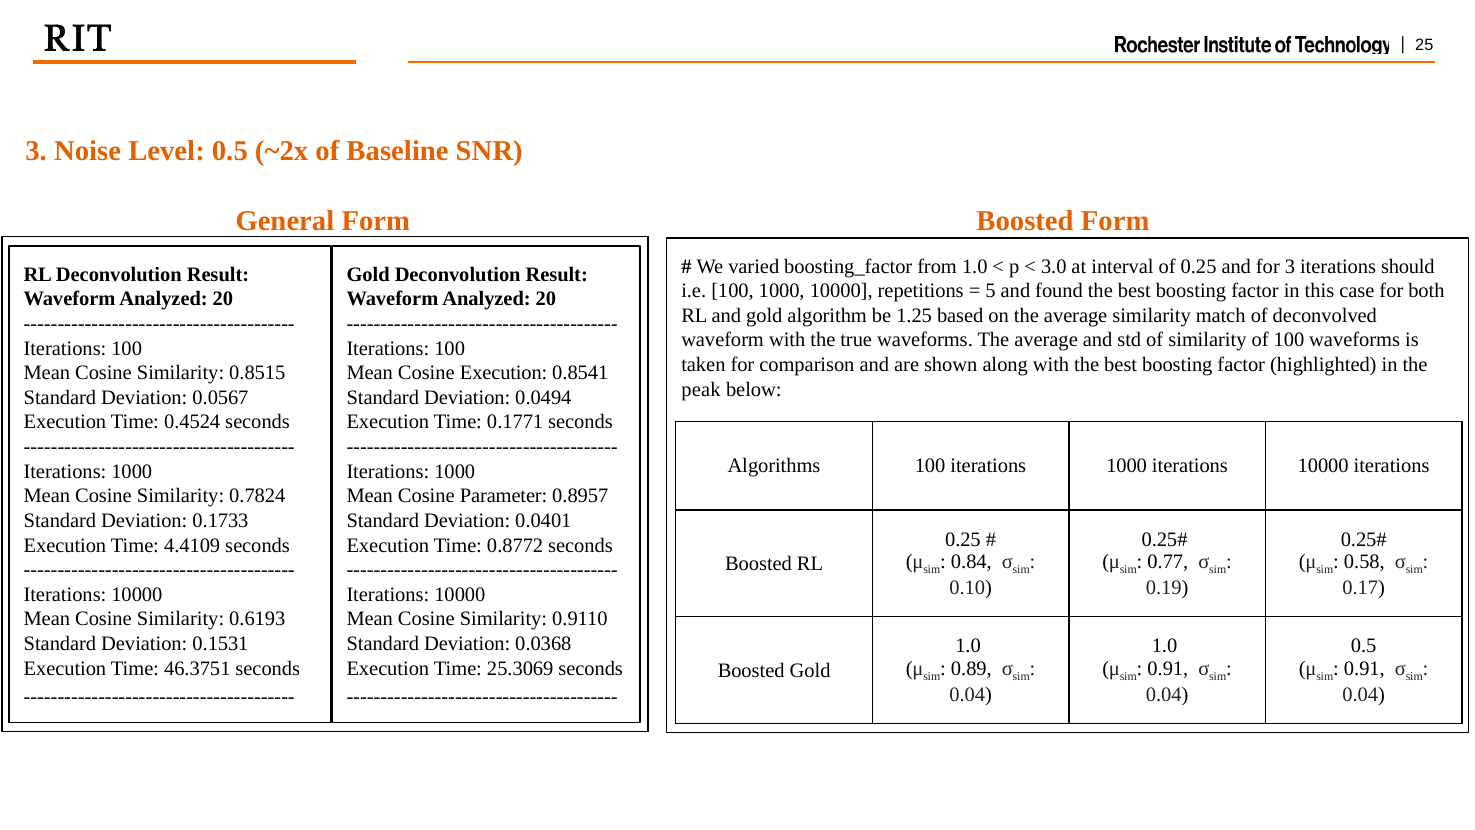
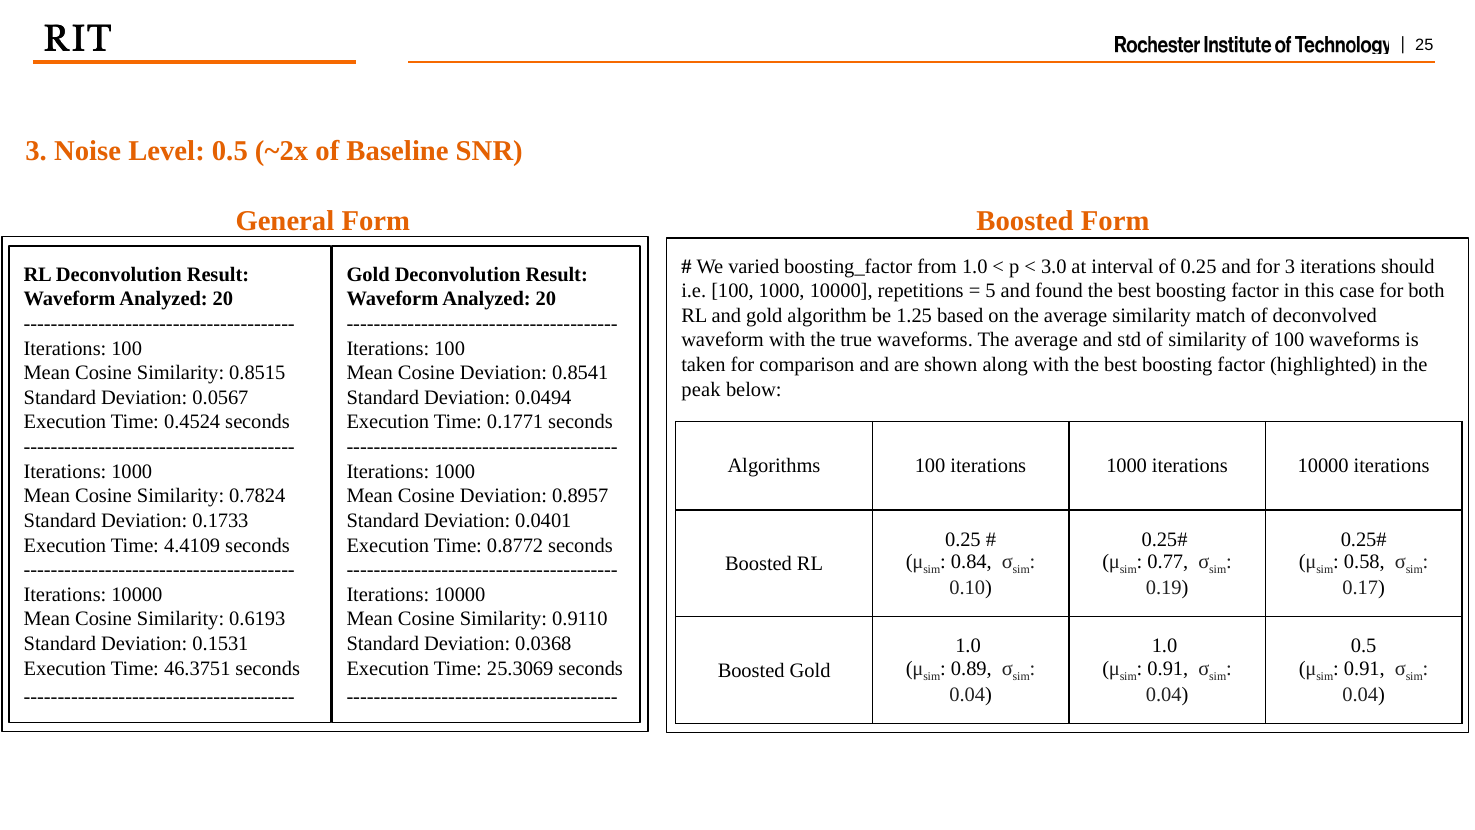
Execution at (504, 373): Execution -> Deviation
Parameter at (504, 496): Parameter -> Deviation
